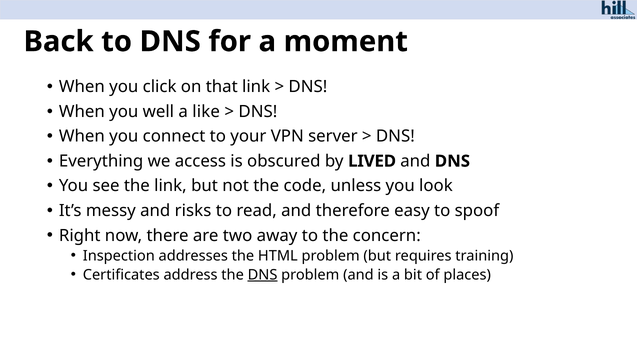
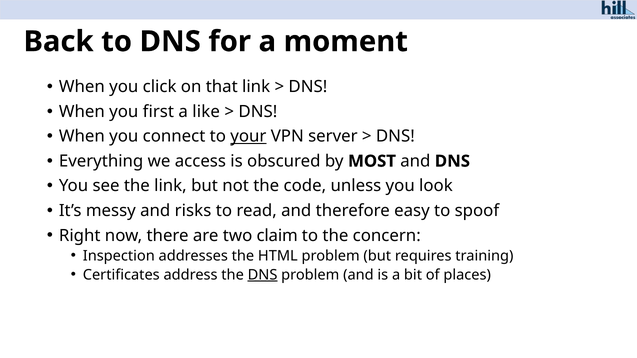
well: well -> first
your underline: none -> present
LIVED: LIVED -> MOST
away: away -> claim
